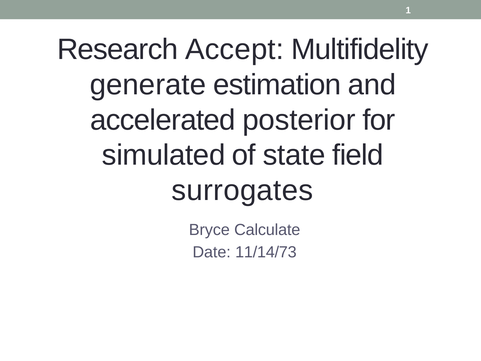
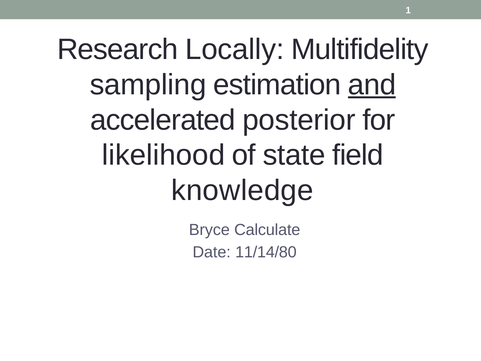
Accept: Accept -> Locally
generate: generate -> sampling
and underline: none -> present
simulated: simulated -> likelihood
surrogates: surrogates -> knowledge
11/14/73: 11/14/73 -> 11/14/80
